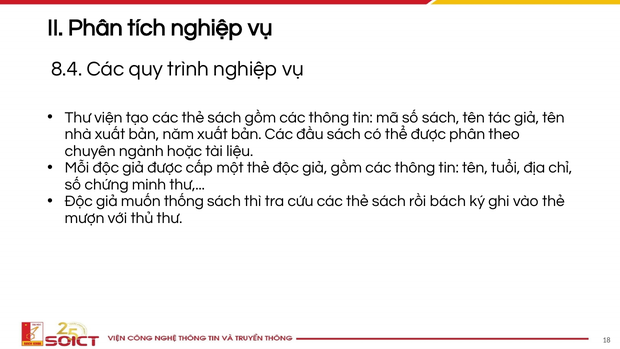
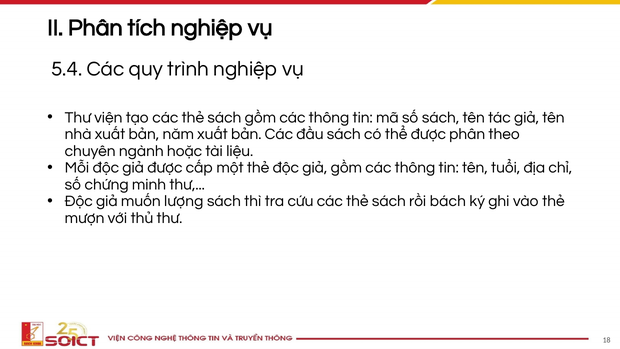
8.4: 8.4 -> 5.4
thống: thống -> lượng
